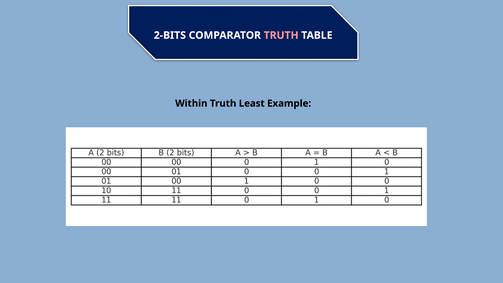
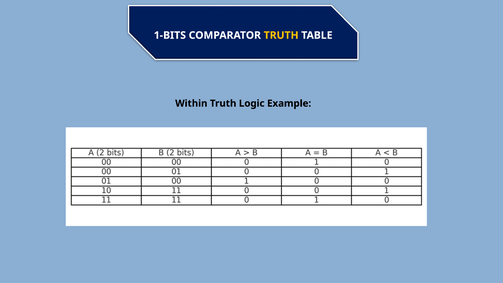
2-BITS: 2-BITS -> 1-BITS
TRUTH at (281, 35) colour: pink -> yellow
Least: Least -> Logic
